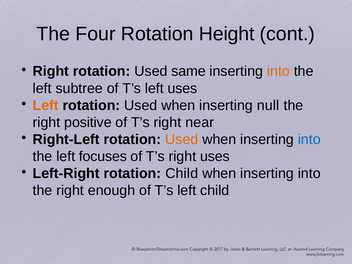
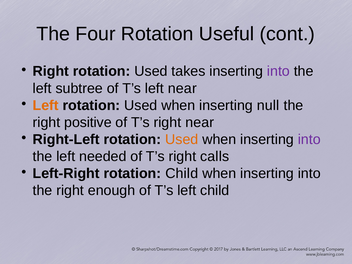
Height: Height -> Useful
same: same -> takes
into at (278, 71) colour: orange -> purple
left uses: uses -> near
into at (309, 139) colour: blue -> purple
focuses: focuses -> needed
right uses: uses -> calls
